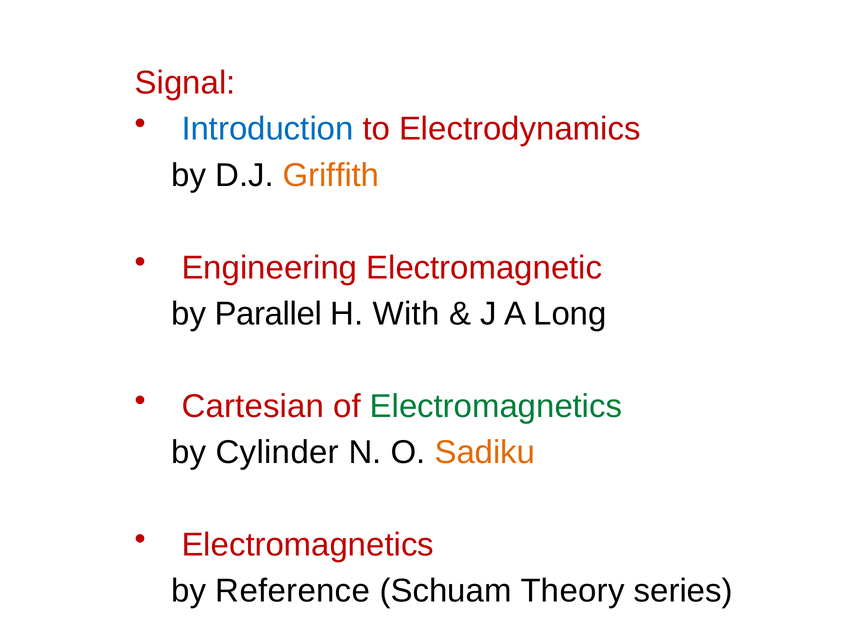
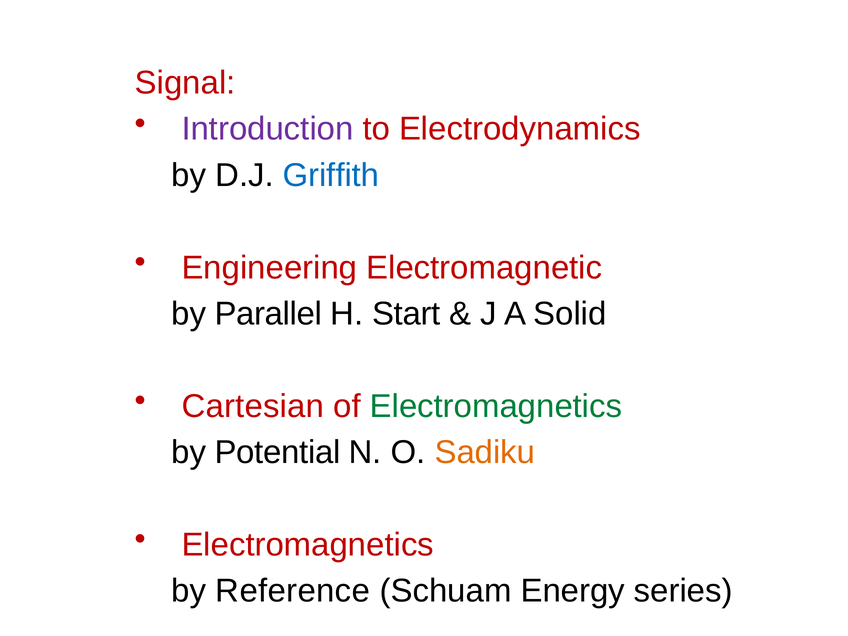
Introduction colour: blue -> purple
Griffith colour: orange -> blue
With: With -> Start
Long: Long -> Solid
Cylinder: Cylinder -> Potential
Theory: Theory -> Energy
